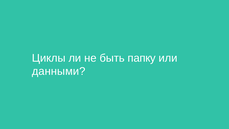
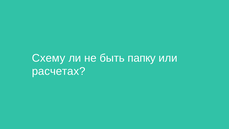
Циклы: Циклы -> Схему
данными: данными -> расчетах
